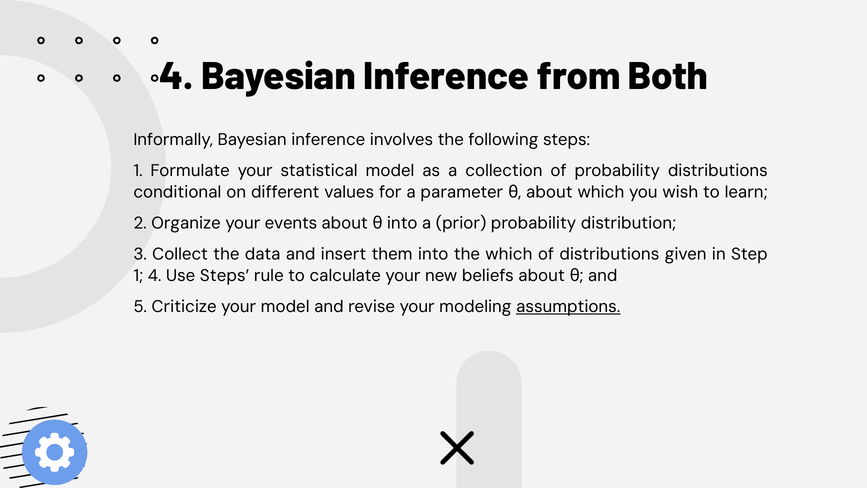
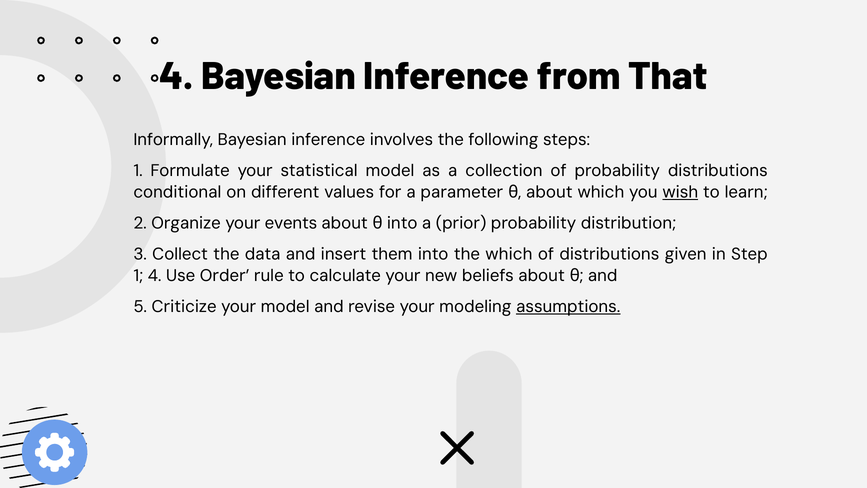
Both: Both -> That
wish underline: none -> present
Use Steps: Steps -> Order
